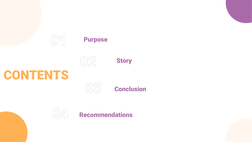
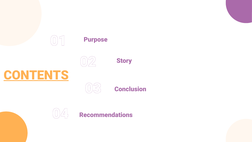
CONTENTS underline: none -> present
